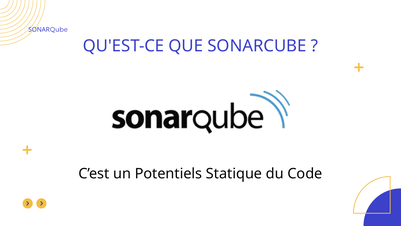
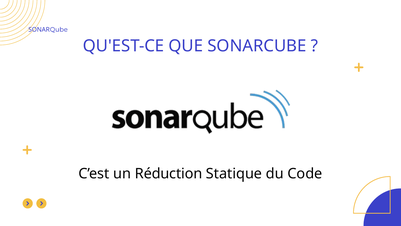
Potentiels: Potentiels -> Réduction
